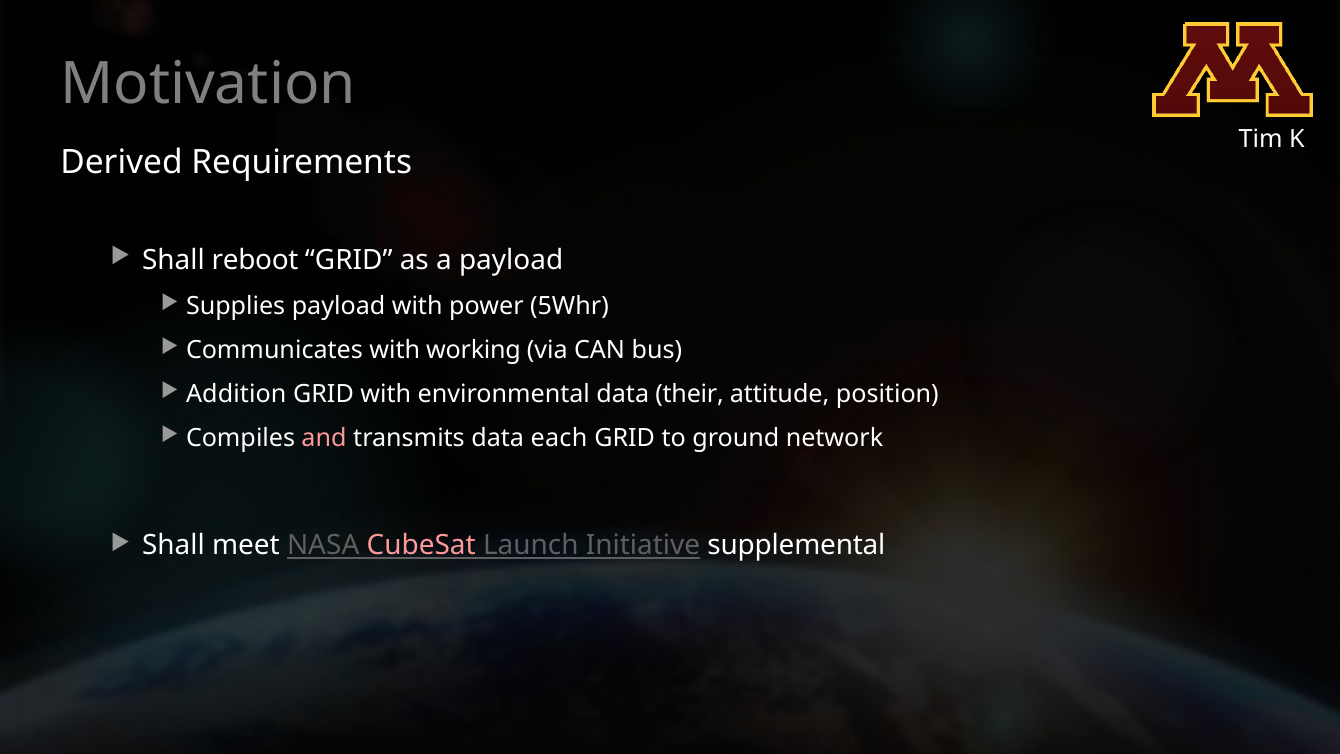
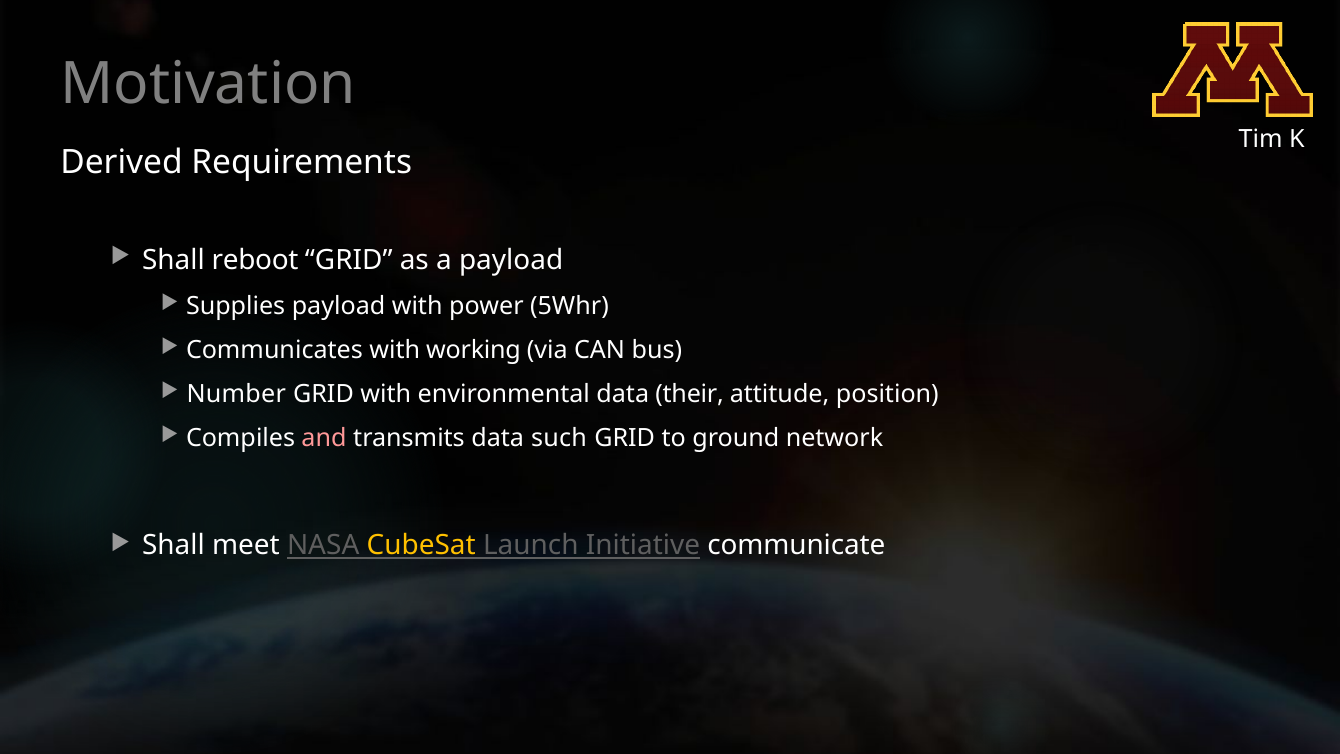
Addition: Addition -> Number
each: each -> such
CubeSat colour: pink -> yellow
supplemental: supplemental -> communicate
